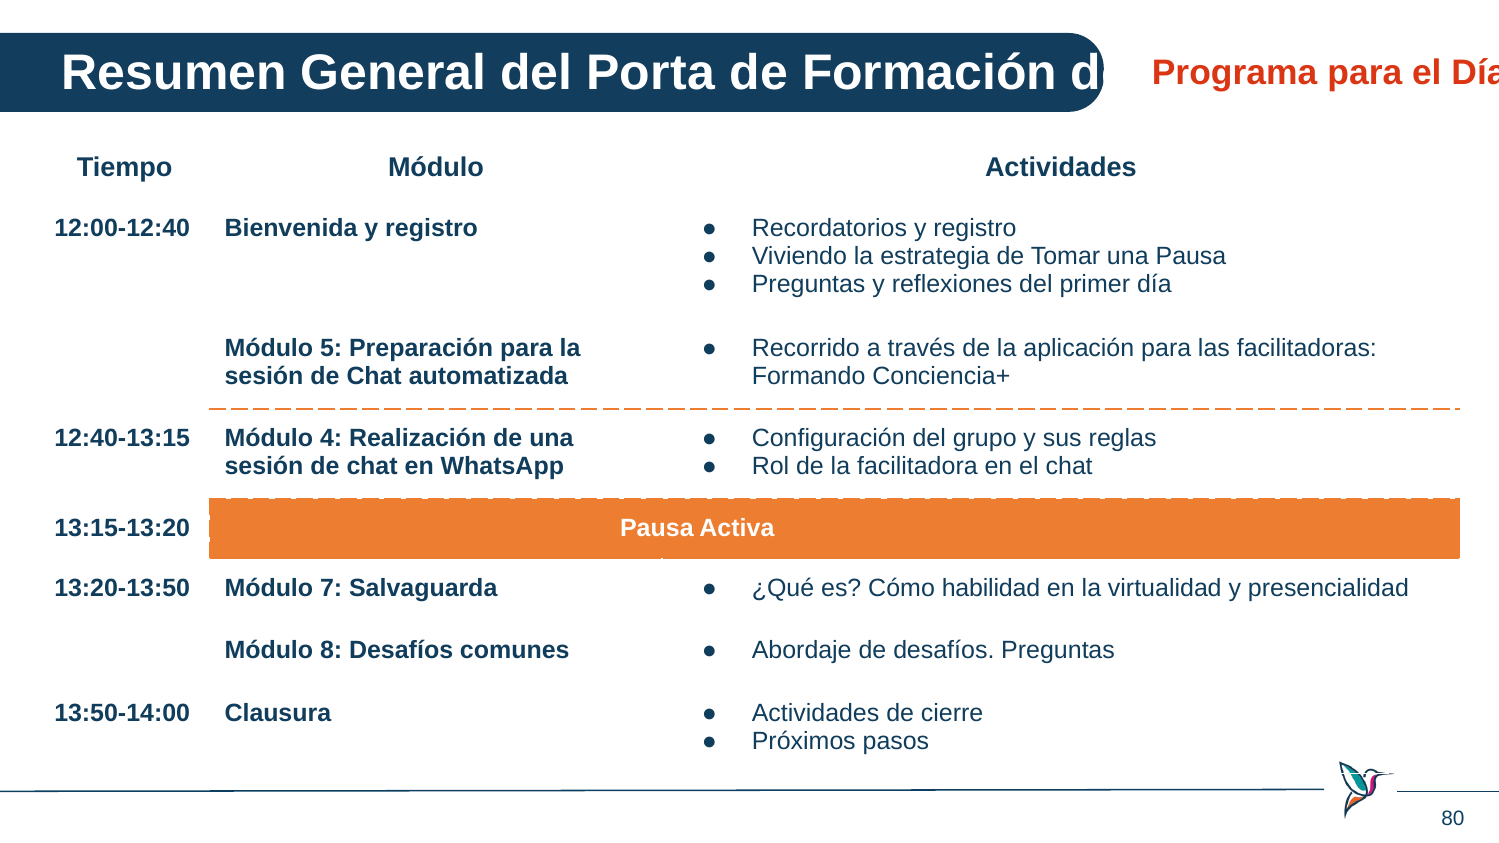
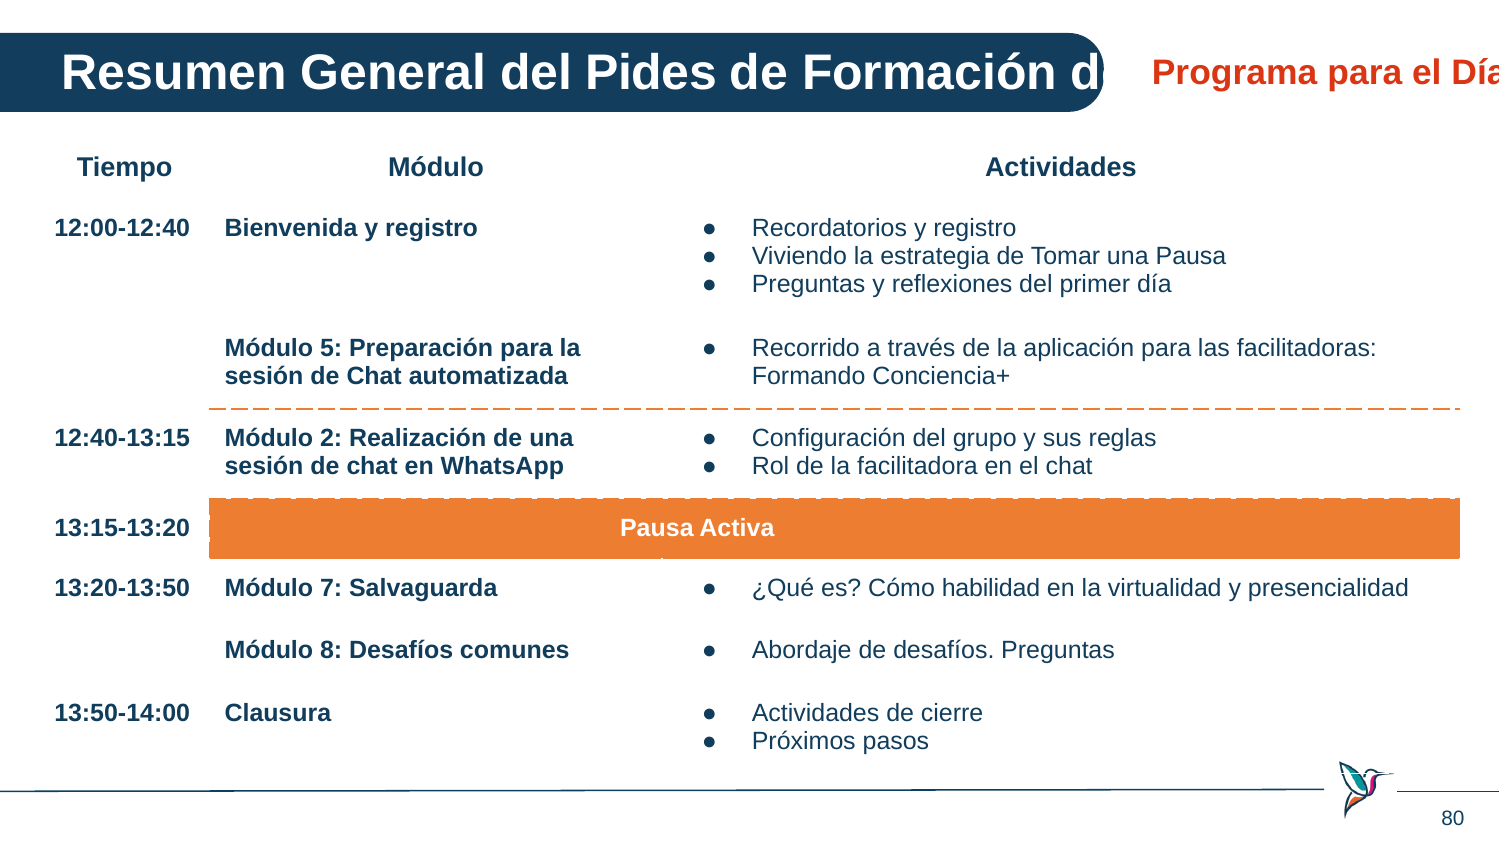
Porta: Porta -> Pides
Módulo 4: 4 -> 2
